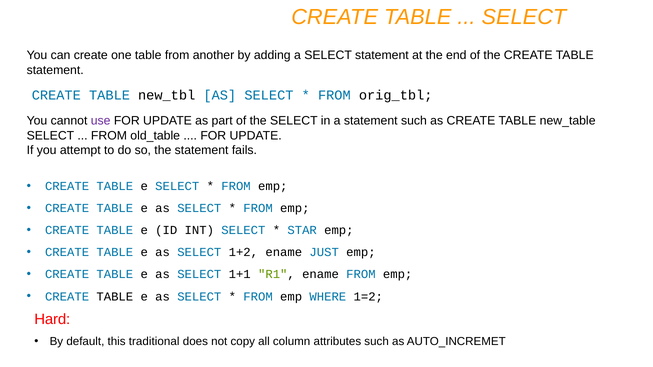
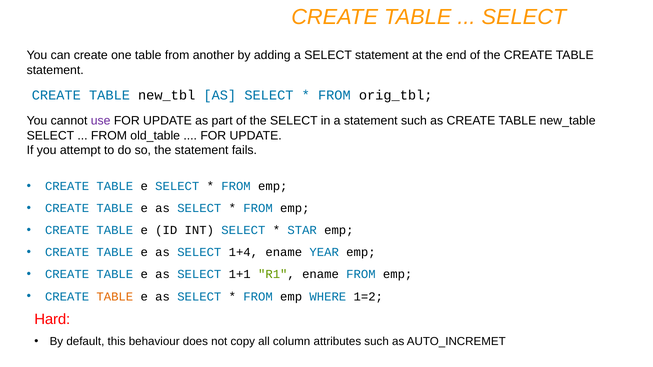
1+2: 1+2 -> 1+4
JUST: JUST -> YEAR
TABLE at (115, 297) colour: black -> orange
traditional: traditional -> behaviour
